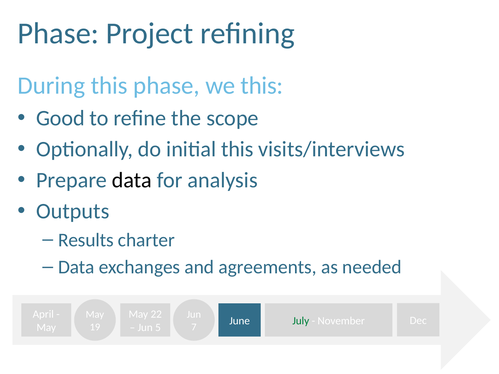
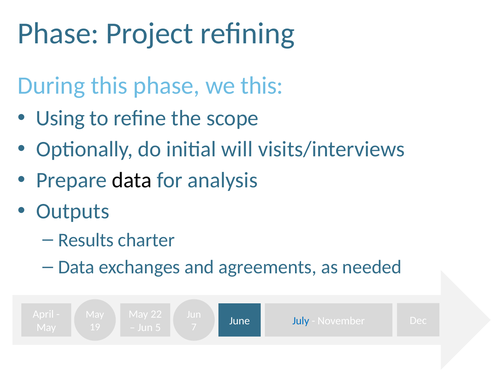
Good: Good -> Using
initial this: this -> will
July colour: green -> blue
